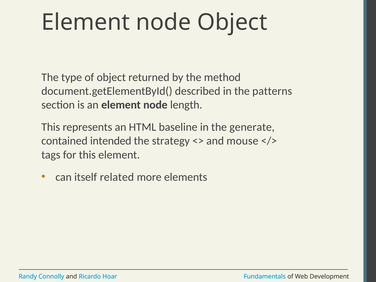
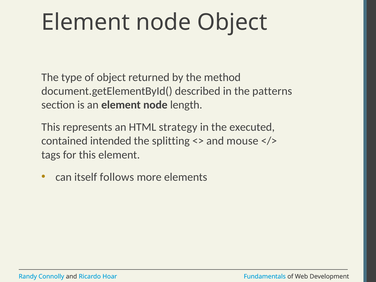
baseline: baseline -> strategy
generate: generate -> executed
strategy: strategy -> splitting
related: related -> follows
